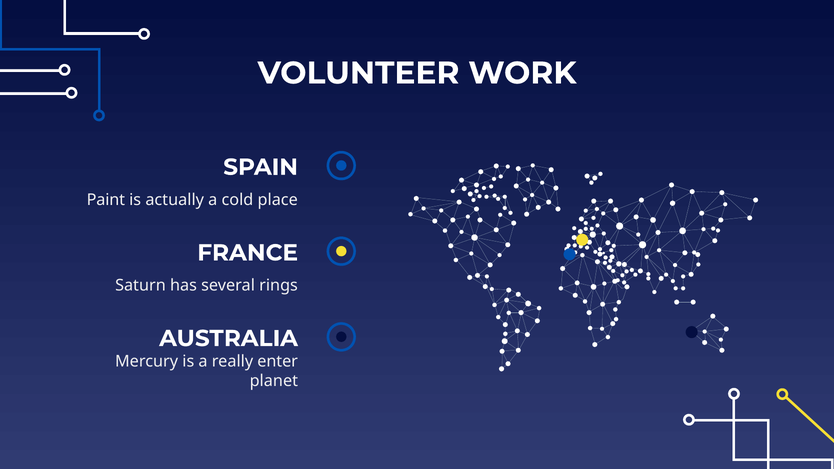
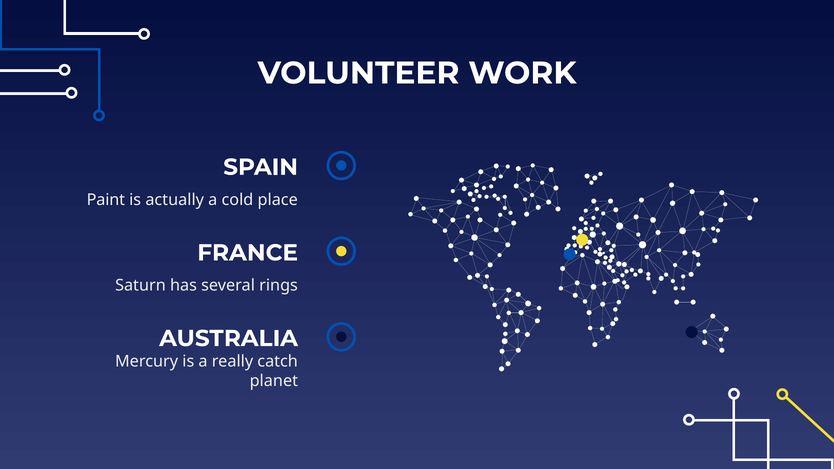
enter: enter -> catch
